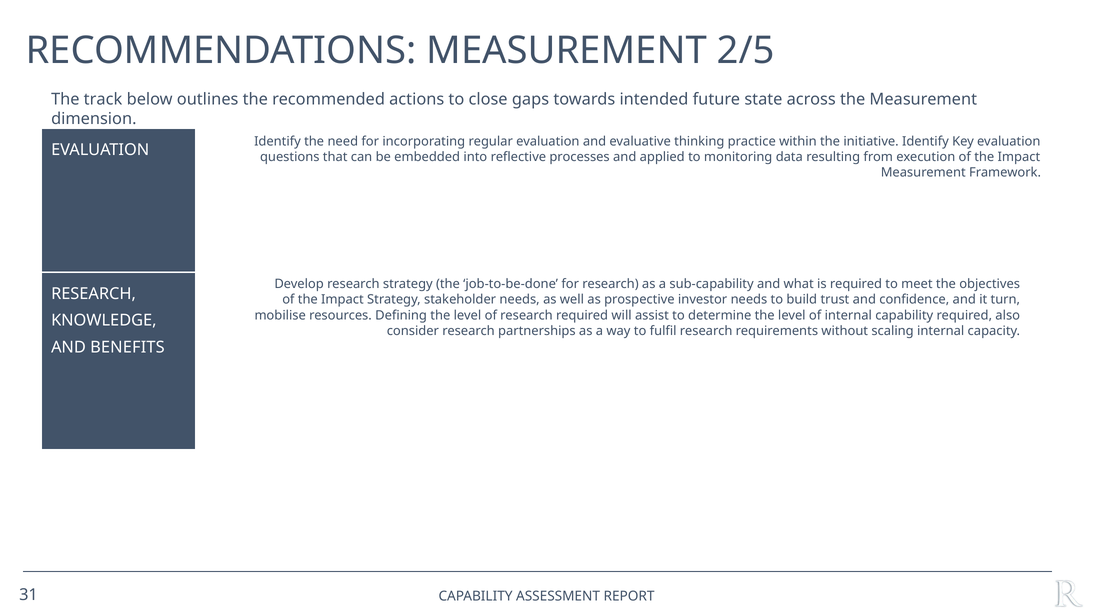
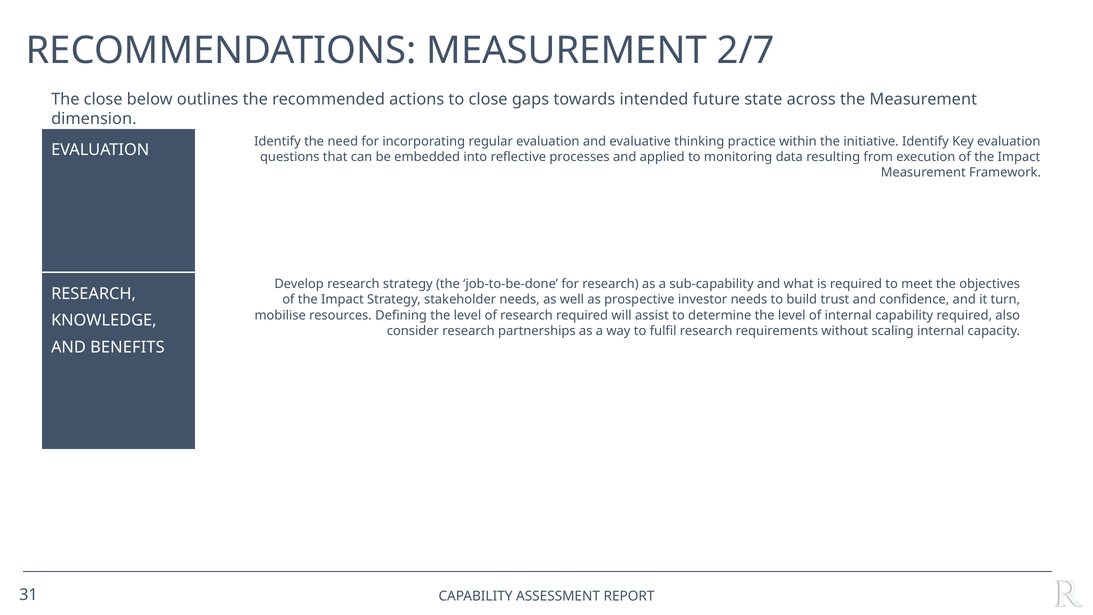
2/5: 2/5 -> 2/7
The track: track -> close
